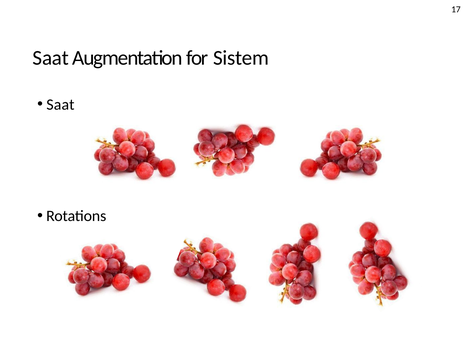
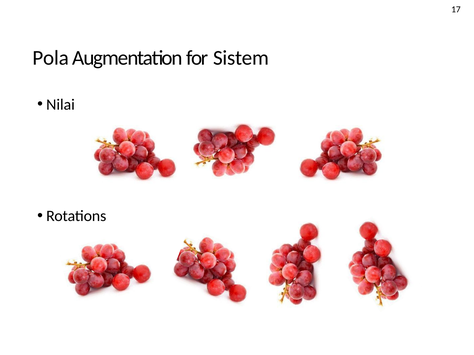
Saat at (51, 58): Saat -> Pola
Saat at (60, 105): Saat -> Nilai
